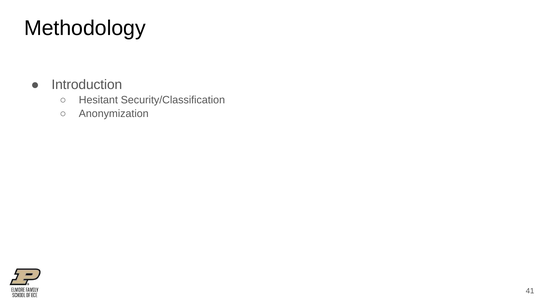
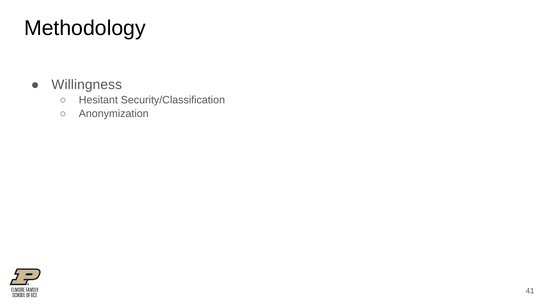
Introduction: Introduction -> Willingness
